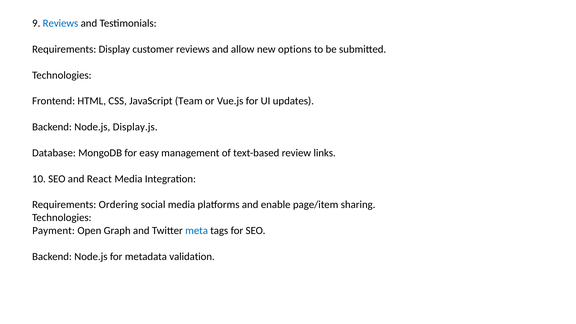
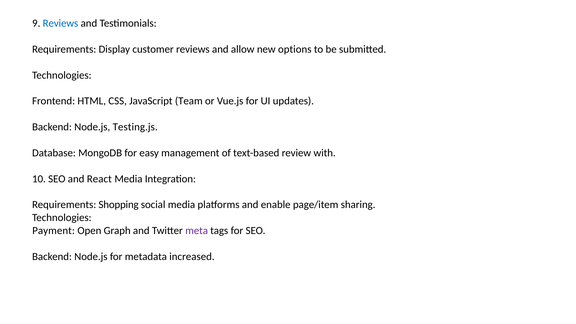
Display.js: Display.js -> Testing.js
links: links -> with
Ordering: Ordering -> Shopping
meta colour: blue -> purple
validation: validation -> increased
